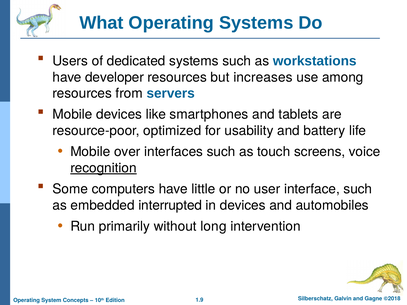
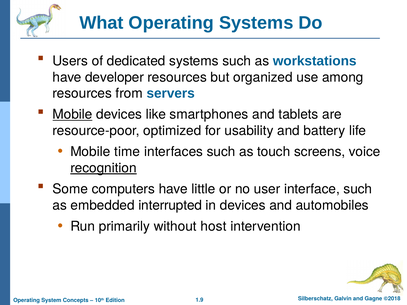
increases: increases -> organized
Mobile at (73, 115) underline: none -> present
over: over -> time
long: long -> host
